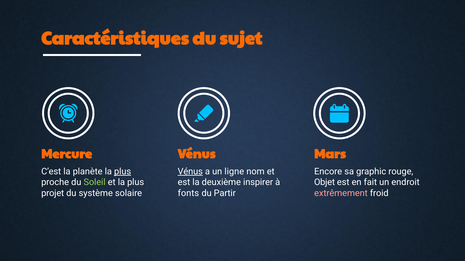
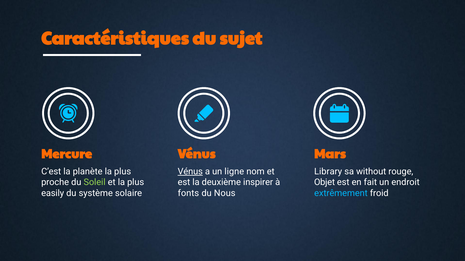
plus at (123, 172) underline: present -> none
Encore: Encore -> Library
graphic: graphic -> without
projet: projet -> easily
Partir: Partir -> Nous
extrêmement colour: pink -> light blue
